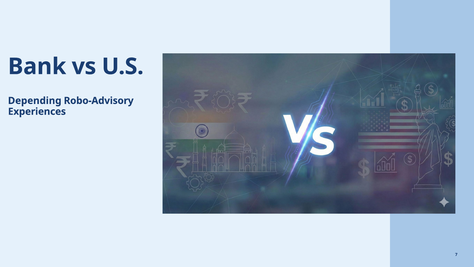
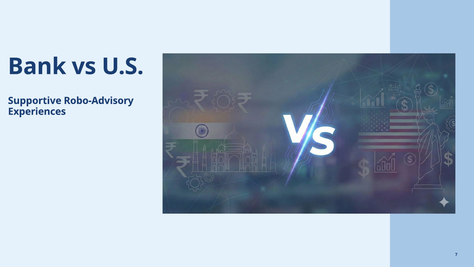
Depending: Depending -> Supportive
